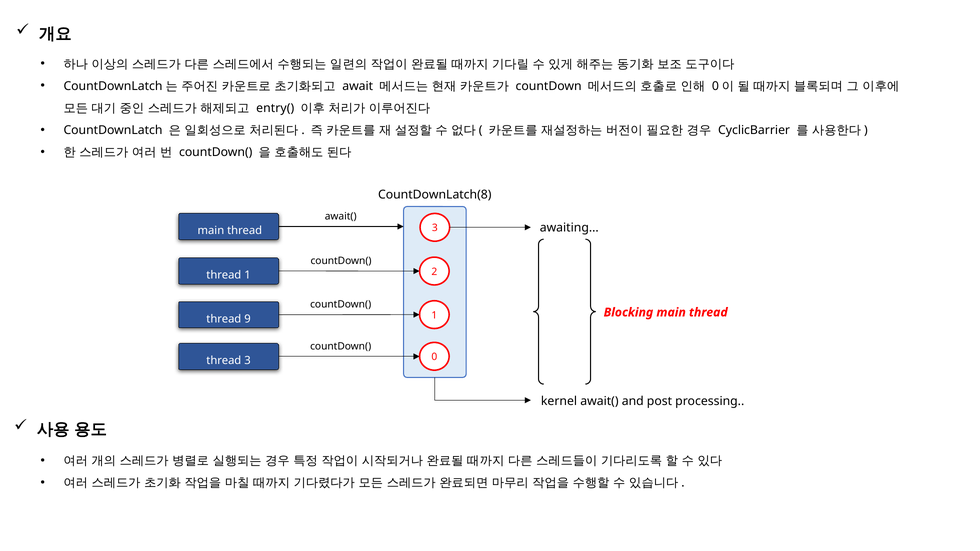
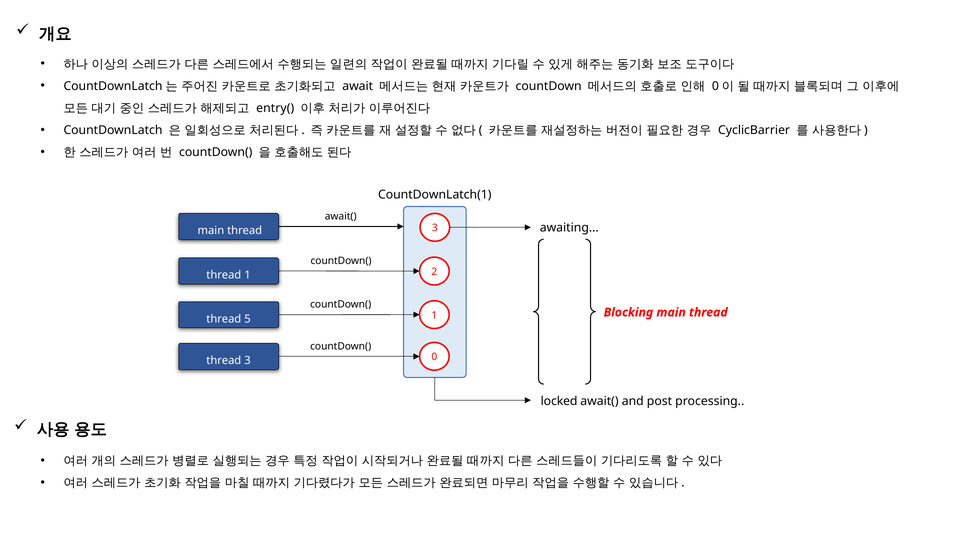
CountDownLatch(8: CountDownLatch(8 -> CountDownLatch(1
9: 9 -> 5
kernel: kernel -> locked
